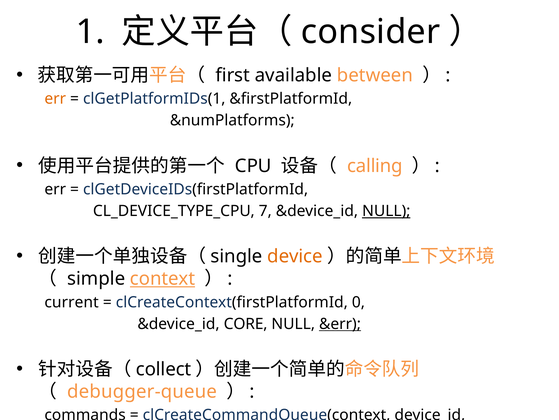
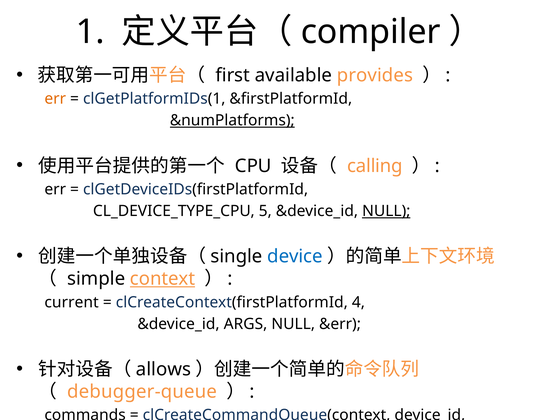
consider: consider -> compiler
between: between -> provides
&numPlatforms underline: none -> present
7: 7 -> 5
device colour: orange -> blue
clCreateContext(firstPlatformId 0: 0 -> 4
CORE: CORE -> ARGS
&err at (340, 323) underline: present -> none
collect: collect -> allows
